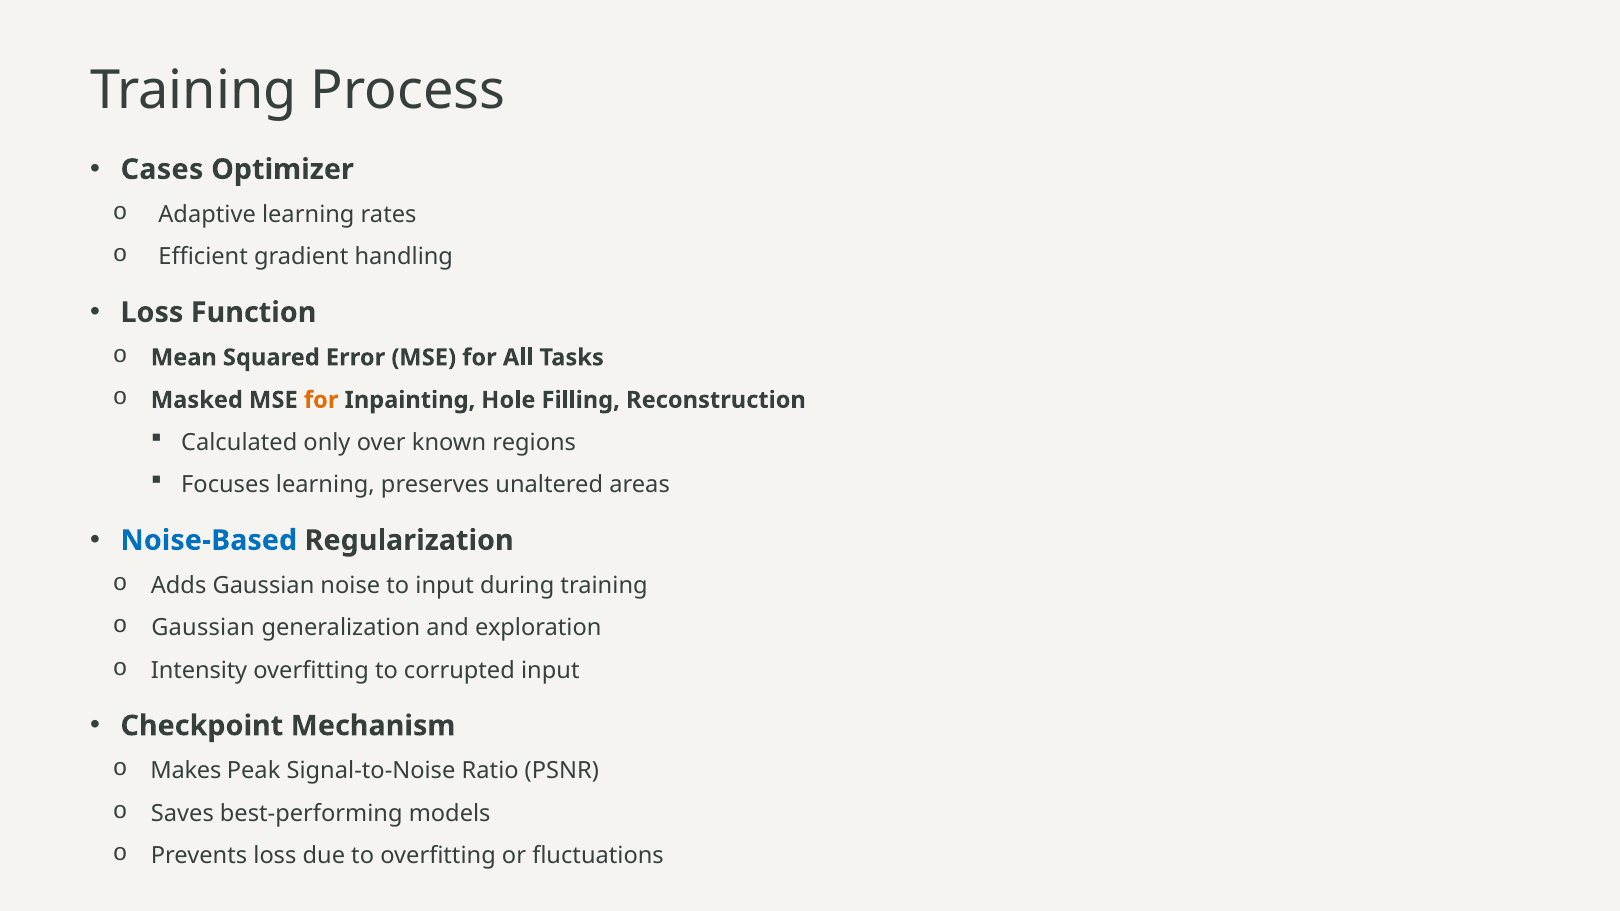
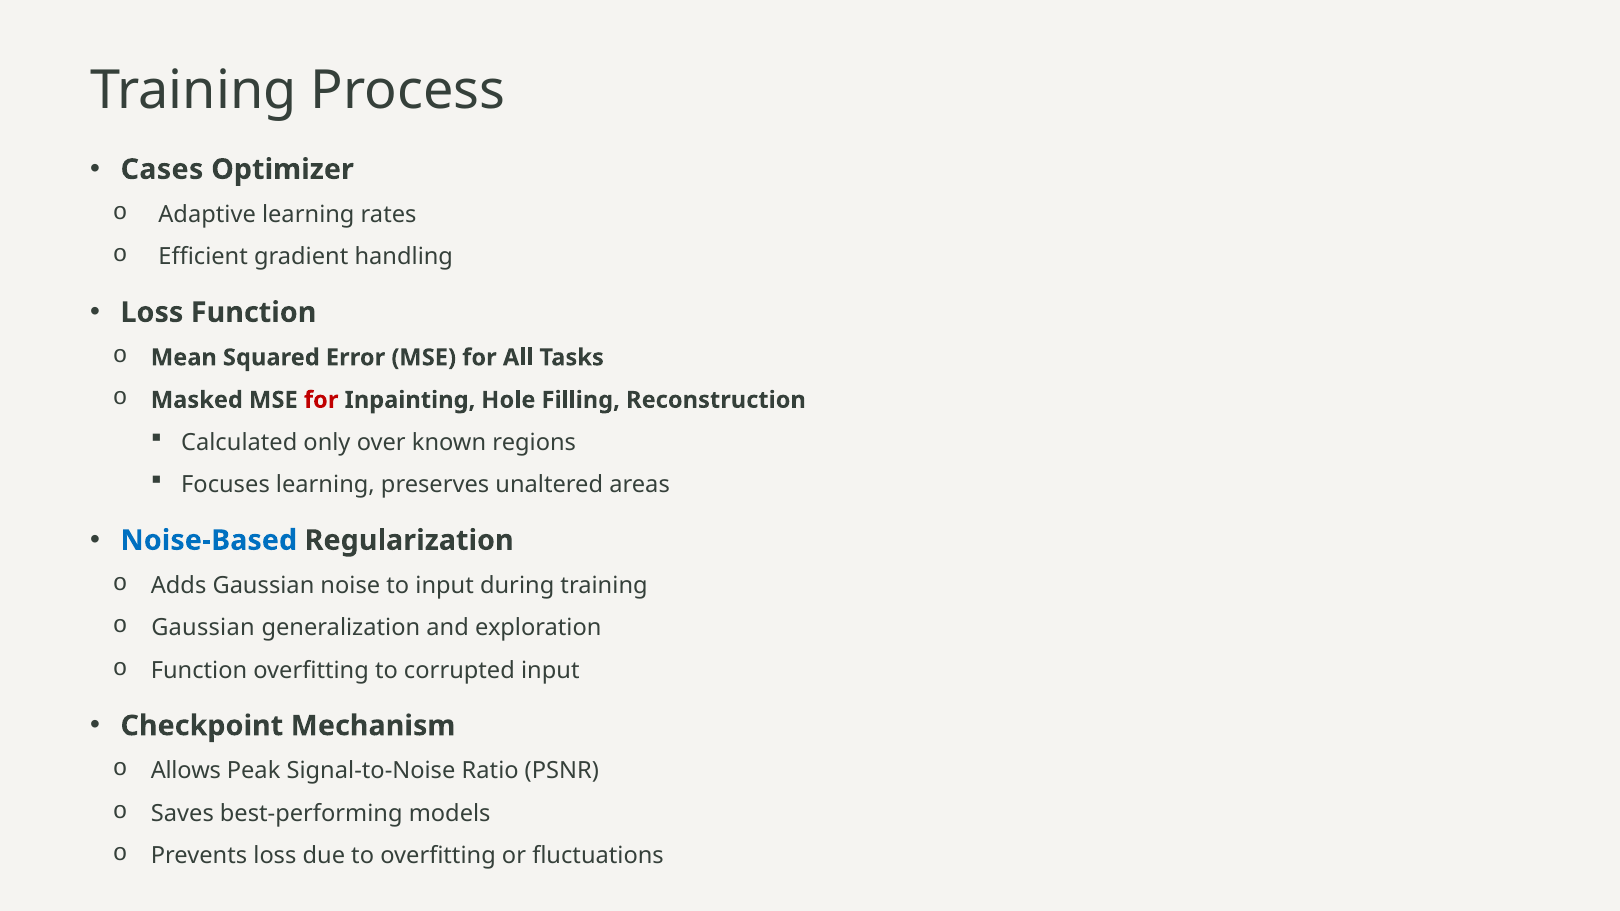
for at (321, 400) colour: orange -> red
Intensity at (199, 670): Intensity -> Function
Makes: Makes -> Allows
